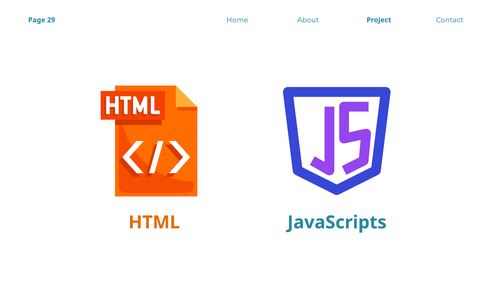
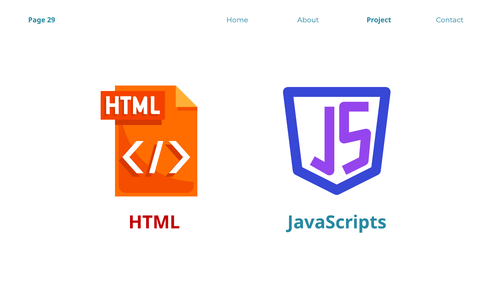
HTML colour: orange -> red
